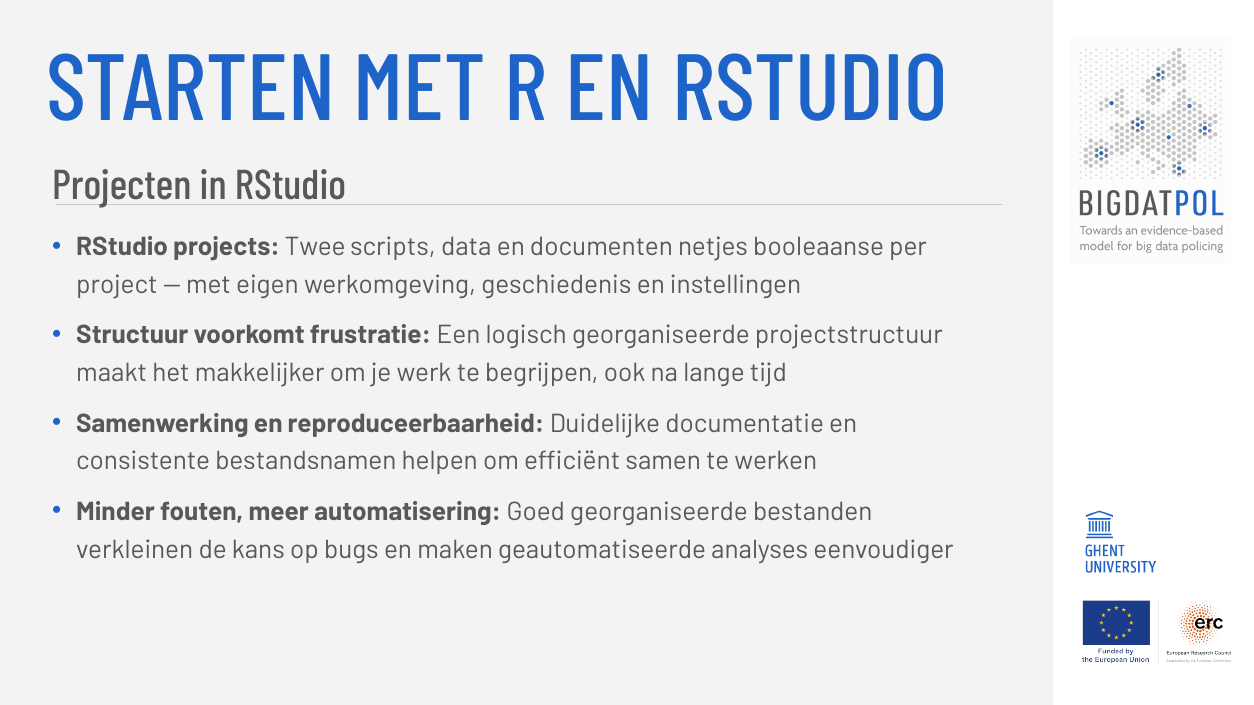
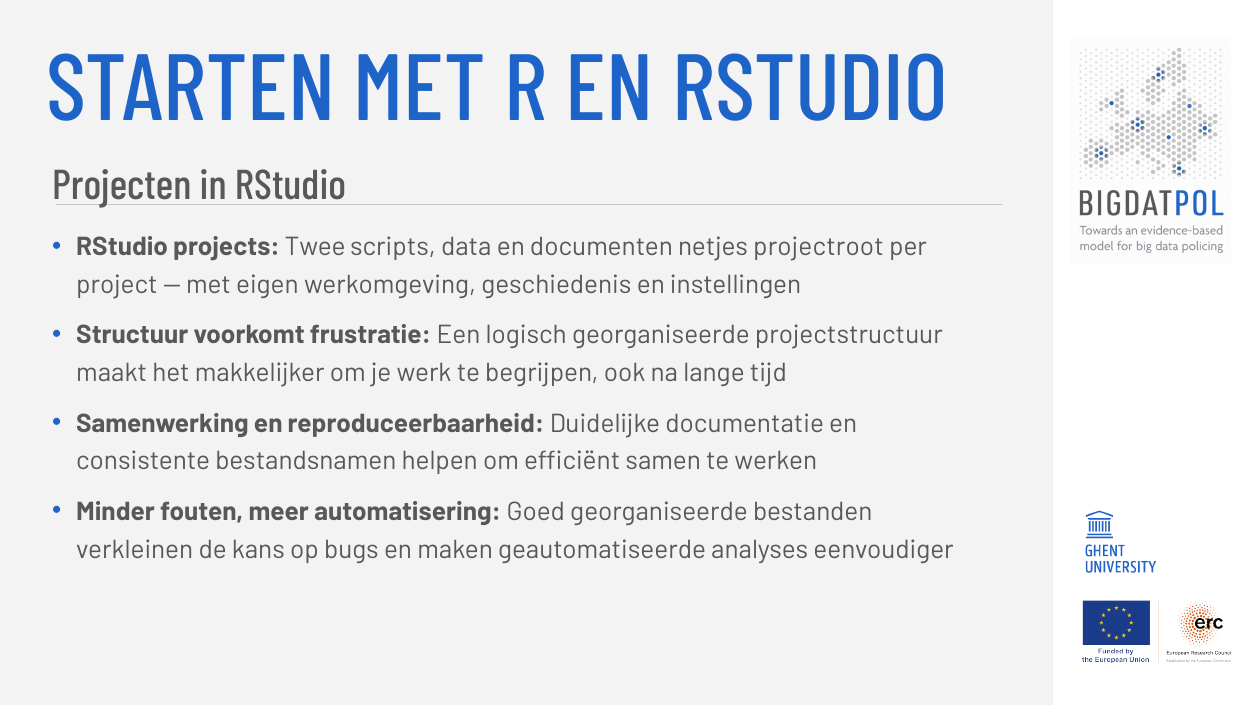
booleaanse: booleaanse -> projectroot
